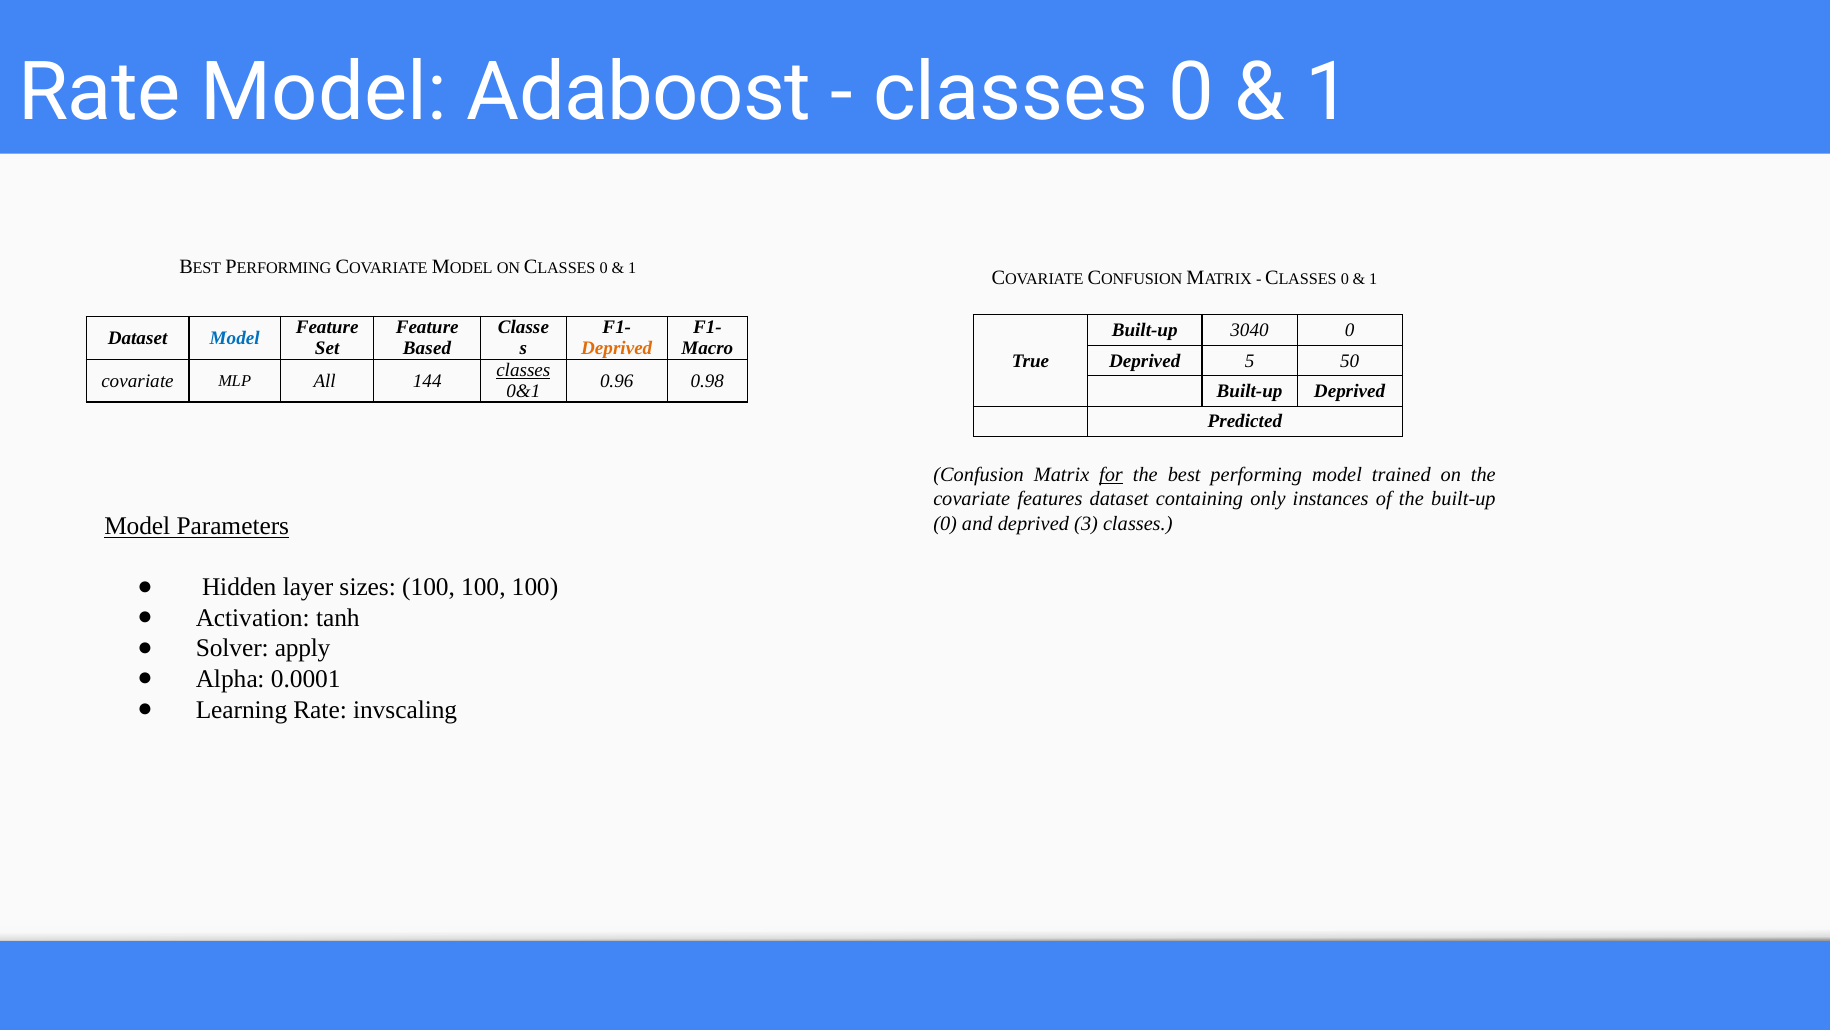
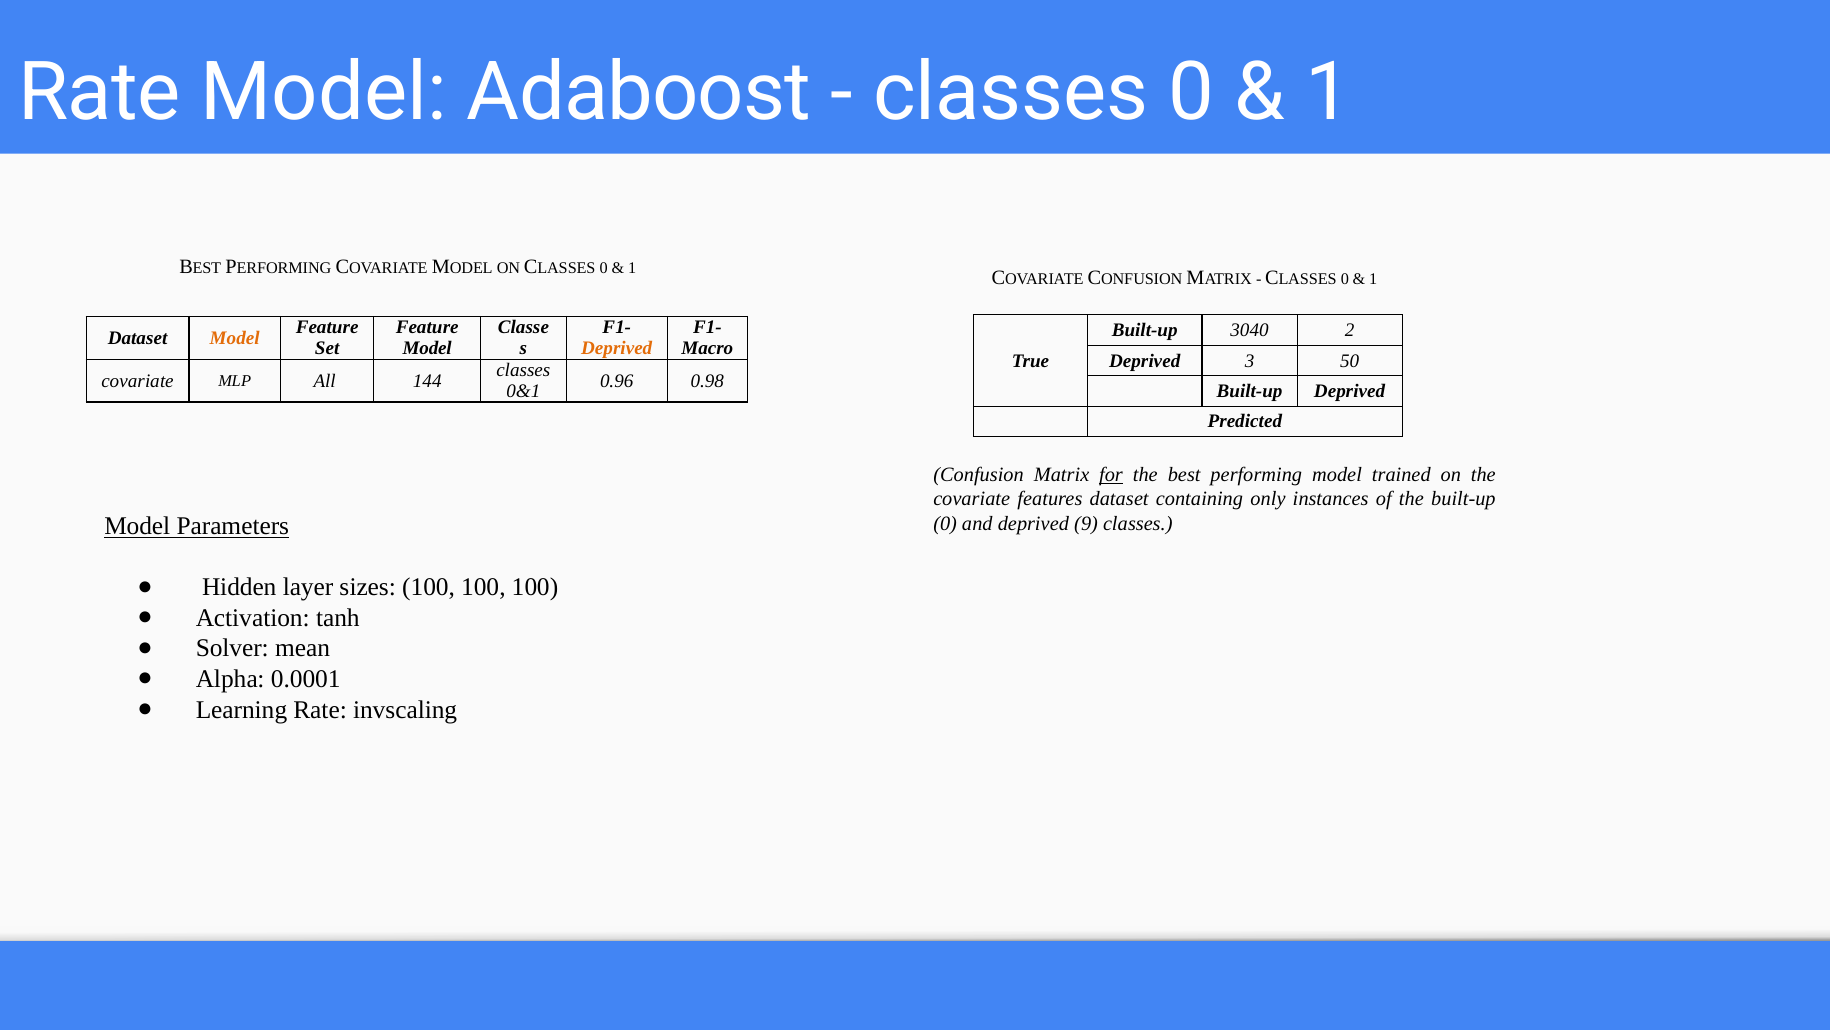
3040 0: 0 -> 2
Model at (235, 338) colour: blue -> orange
Based at (427, 348): Based -> Model
5: 5 -> 3
classes at (523, 370) underline: present -> none
3: 3 -> 9
apply: apply -> mean
